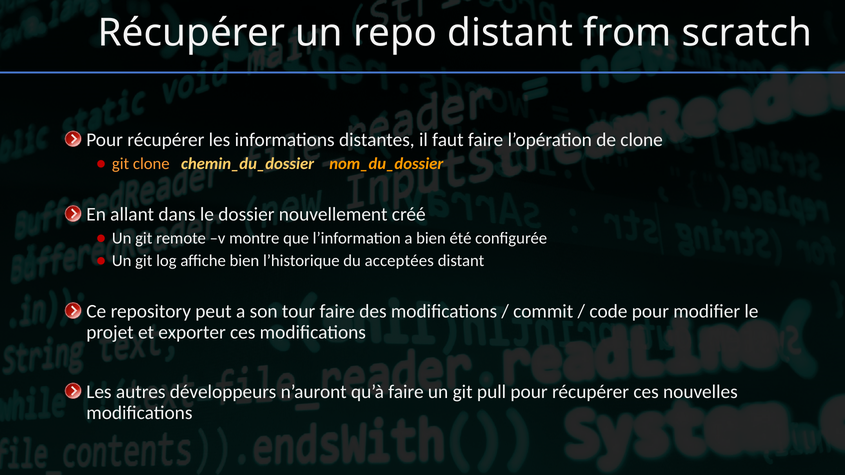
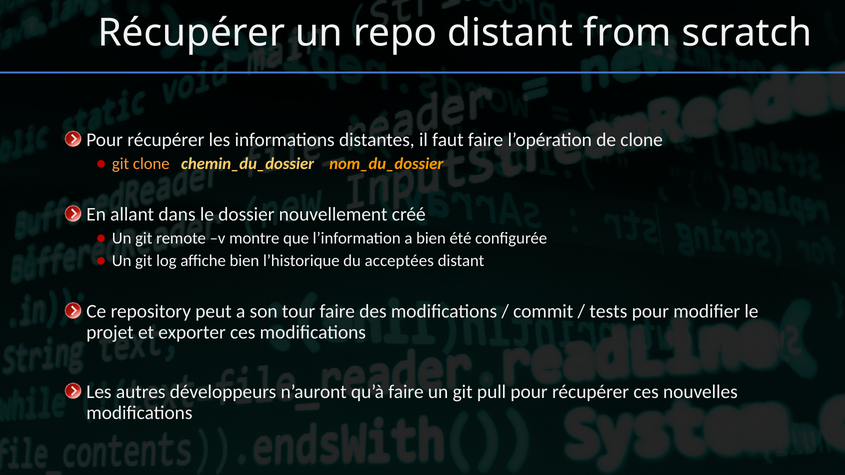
code: code -> tests
